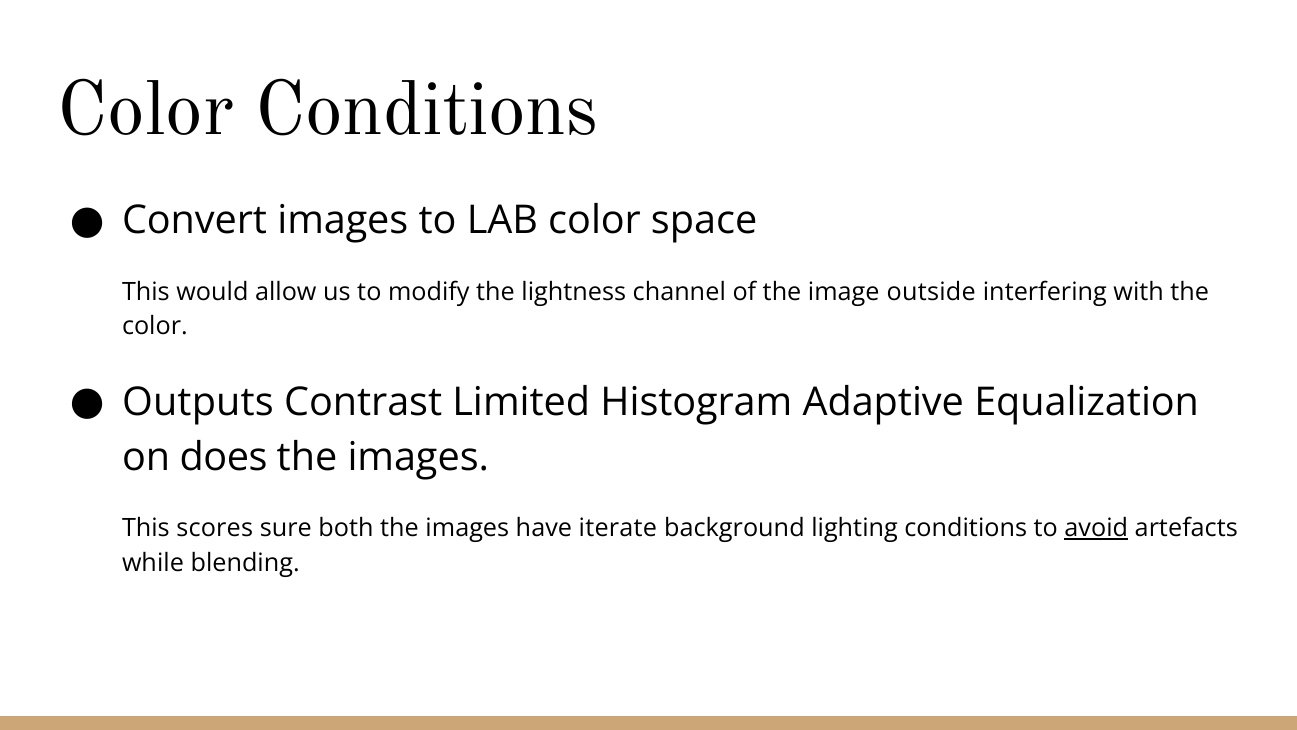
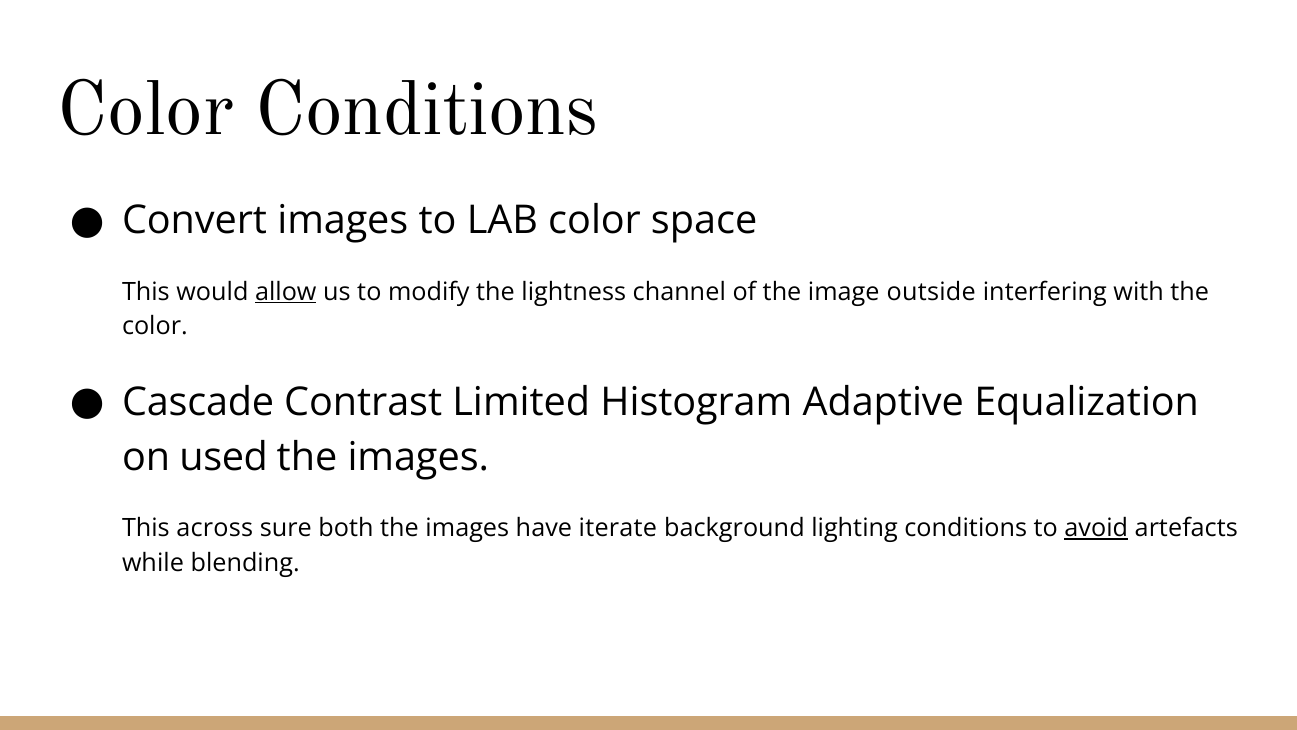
allow underline: none -> present
Outputs: Outputs -> Cascade
does: does -> used
scores: scores -> across
